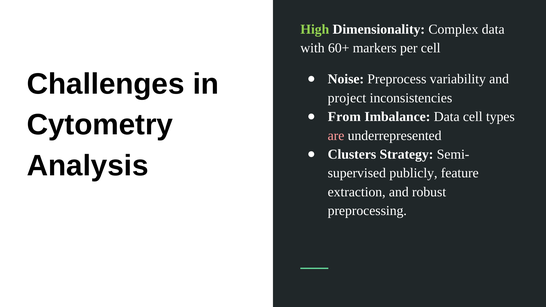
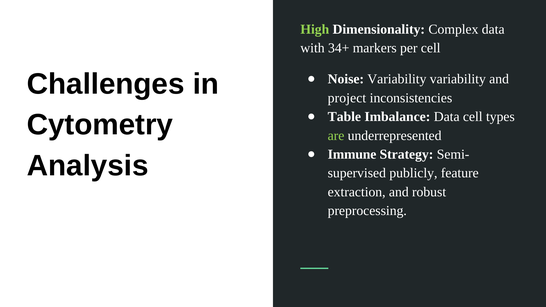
60+: 60+ -> 34+
Noise Preprocess: Preprocess -> Variability
From: From -> Table
are colour: pink -> light green
Clusters: Clusters -> Immune
